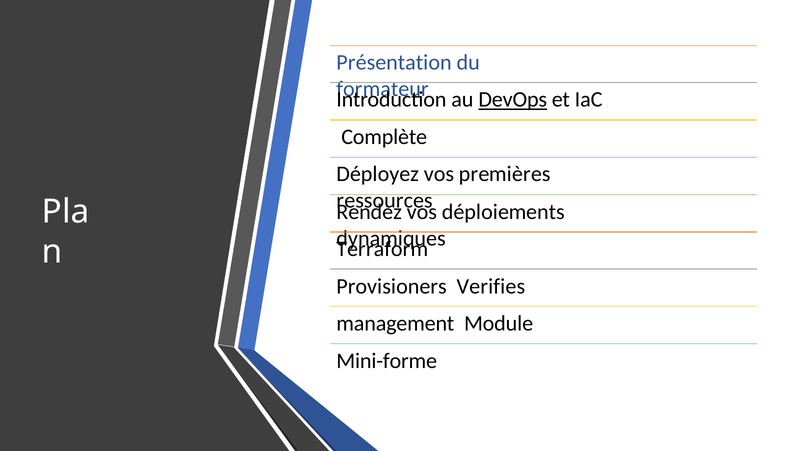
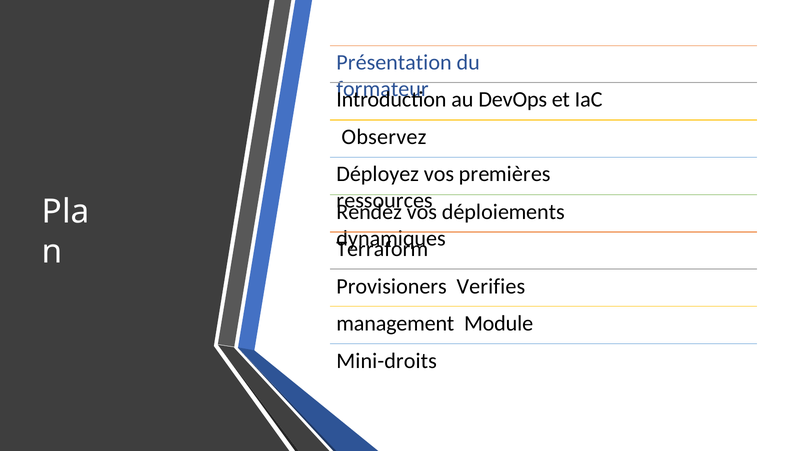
DevOps underline: present -> none
Complète: Complète -> Observez
Mini-forme: Mini-forme -> Mini-droits
